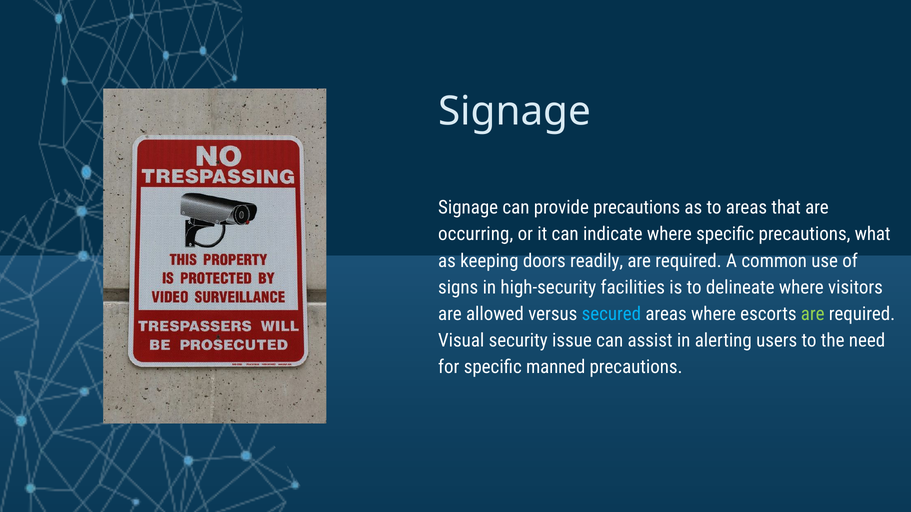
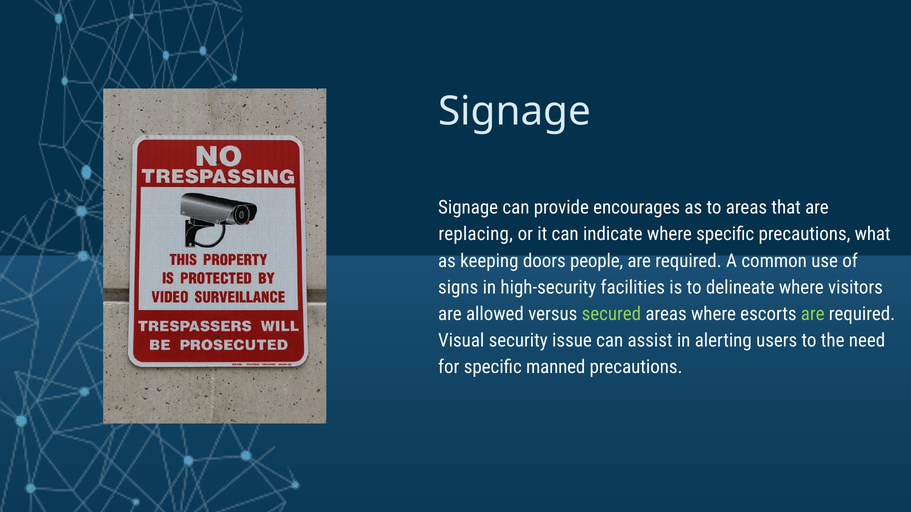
provide precautions: precautions -> encourages
occurring: occurring -> replacing
readily: readily -> people
secured colour: light blue -> light green
